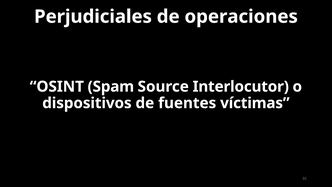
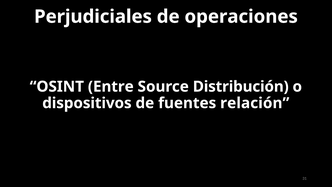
Spam: Spam -> Entre
Interlocutor: Interlocutor -> Distribución
víctimas: víctimas -> relación
